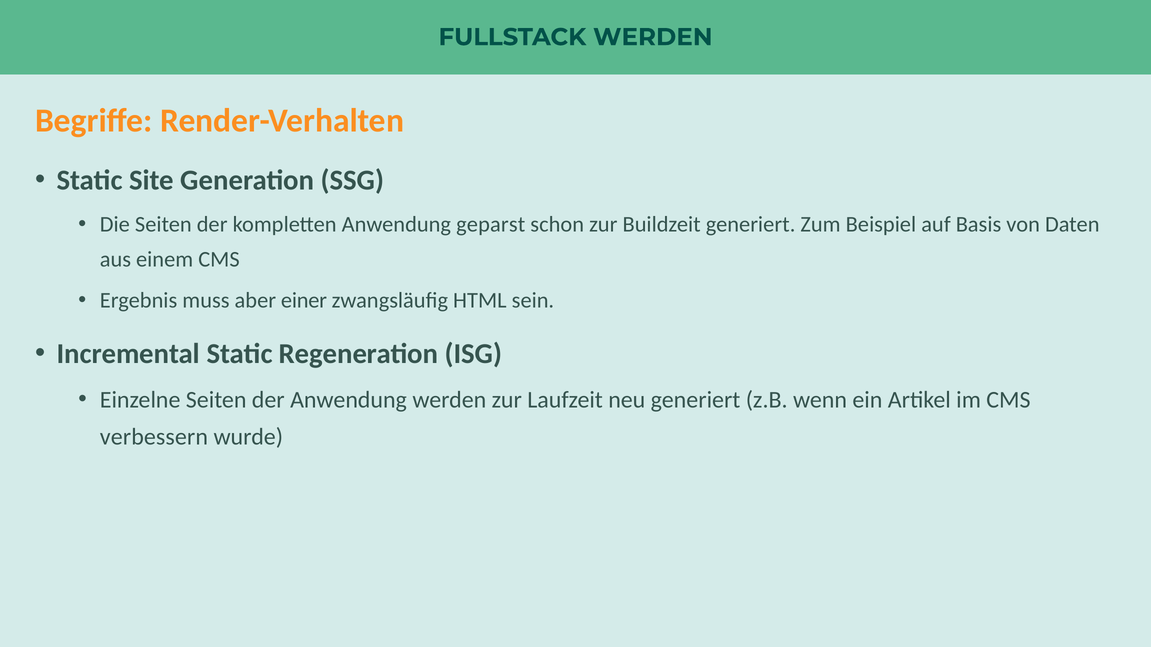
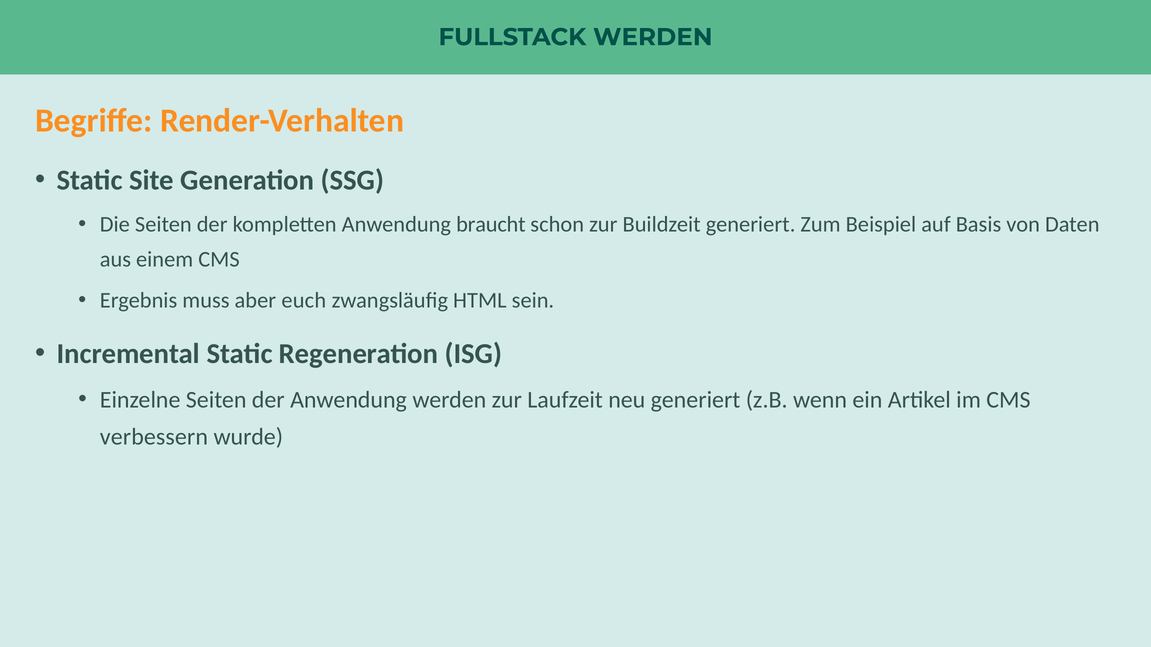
geparst: geparst -> braucht
einer: einer -> euch
